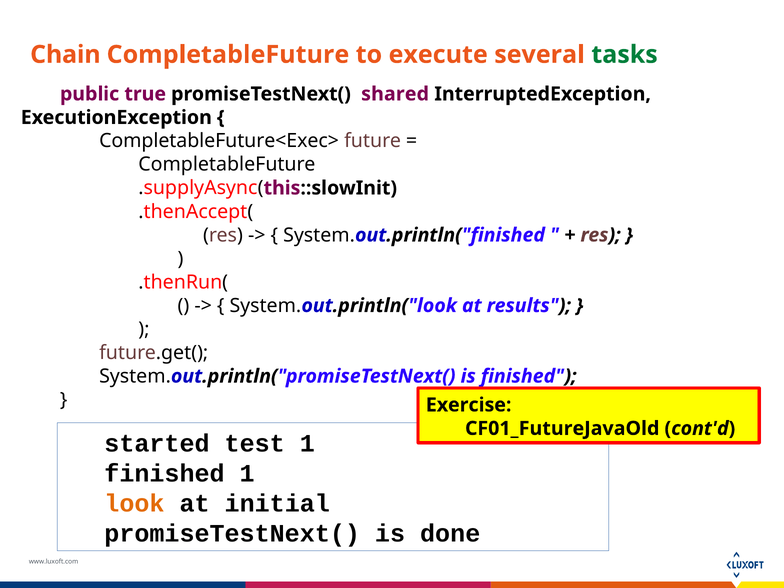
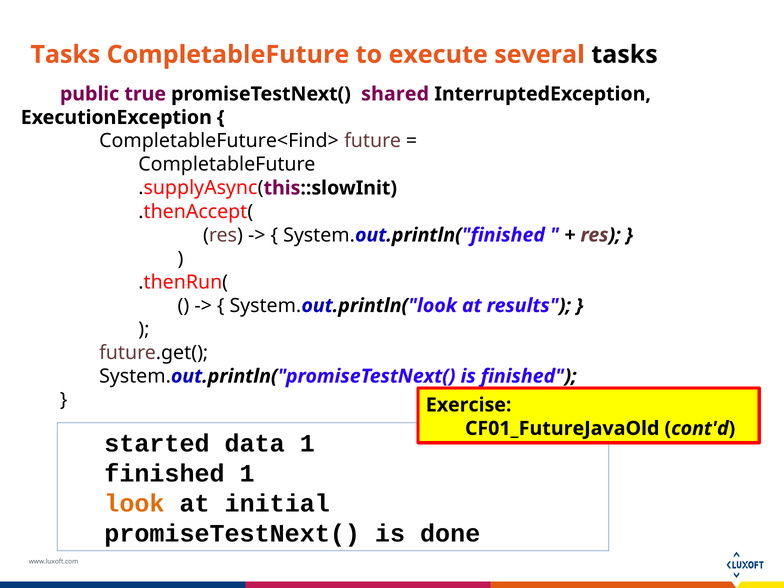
Chain at (65, 55): Chain -> Tasks
tasks at (625, 55) colour: green -> black
CompletableFuture<Exec>: CompletableFuture<Exec> -> CompletableFuture<Find>
test: test -> data
